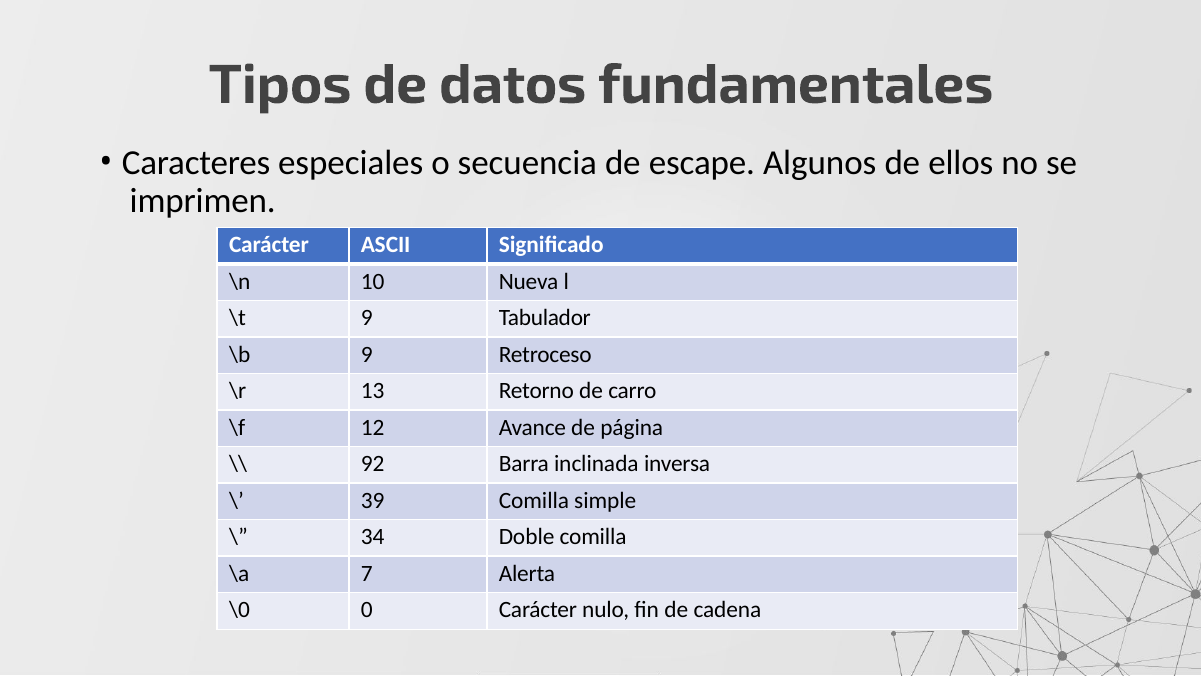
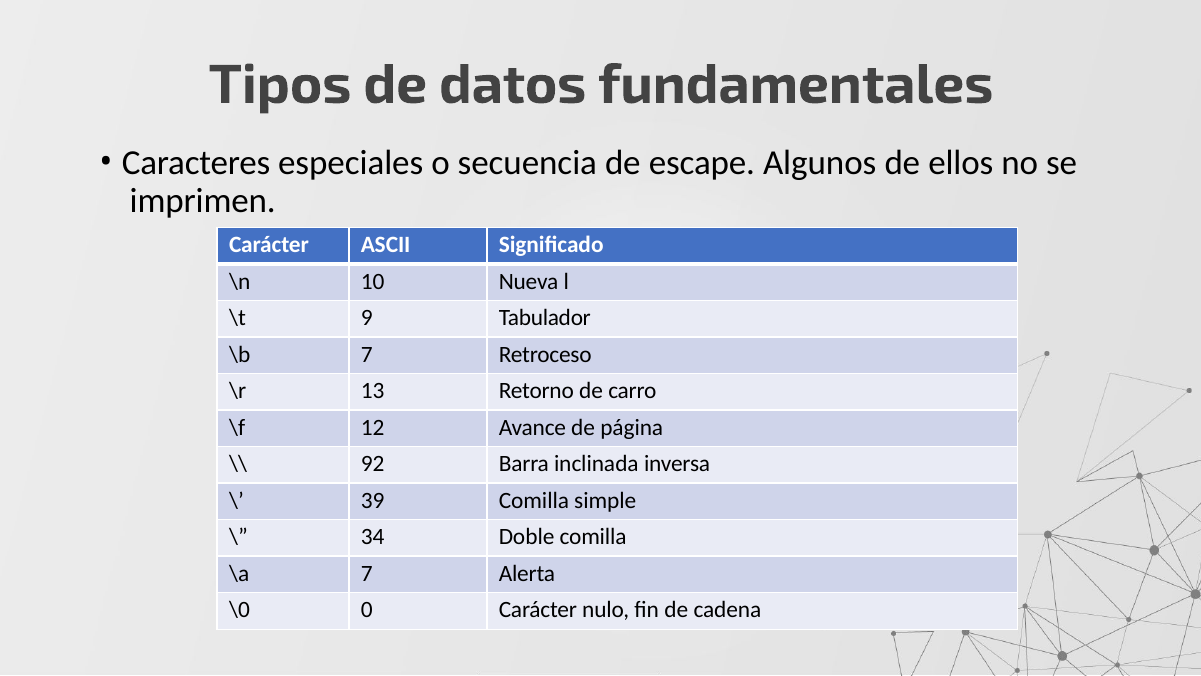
\b 9: 9 -> 7
